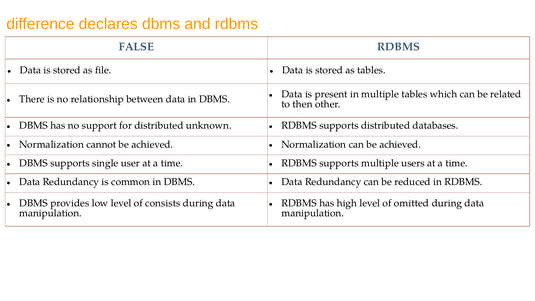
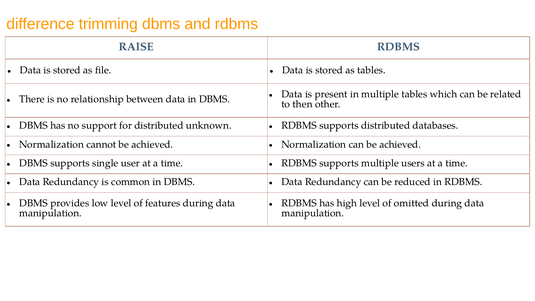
declares: declares -> trimming
FALSE: FALSE -> RAISE
consists: consists -> features
